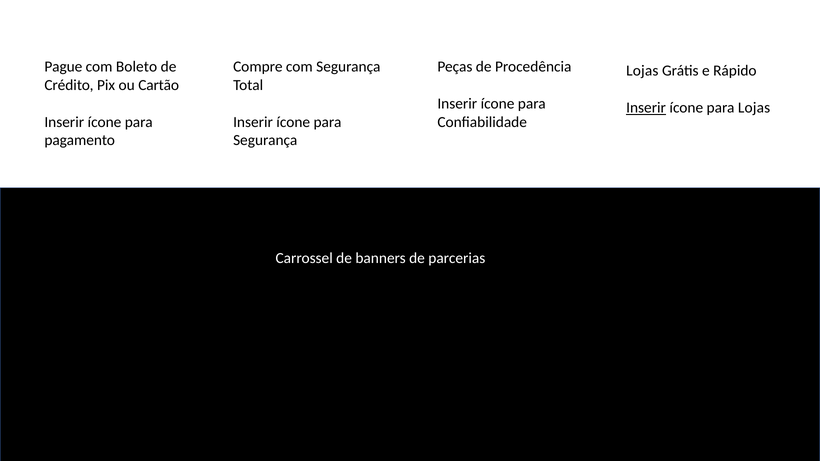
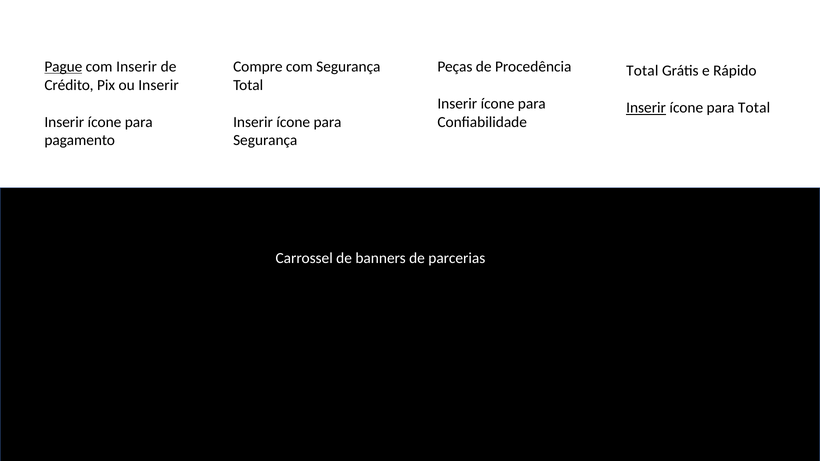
Pague underline: none -> present
com Boleto: Boleto -> Inserir
Lojas at (642, 71): Lojas -> Total
ou Cartão: Cartão -> Inserir
para Lojas: Lojas -> Total
